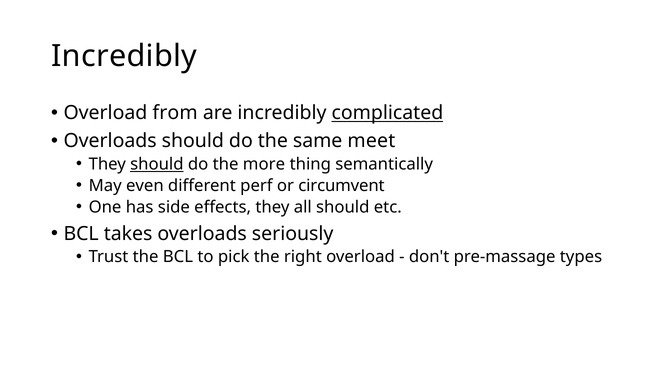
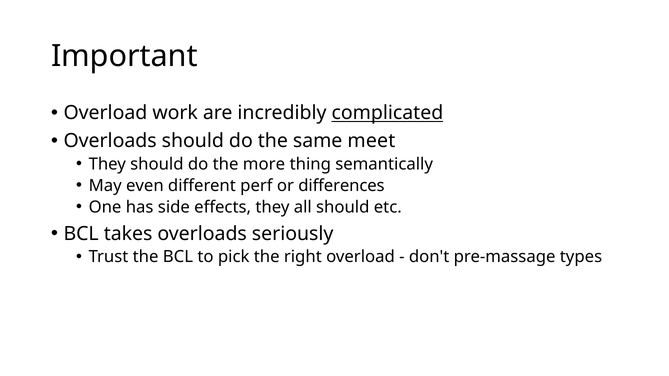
Incredibly at (124, 56): Incredibly -> Important
from: from -> work
should at (157, 164) underline: present -> none
circumvent: circumvent -> differences
